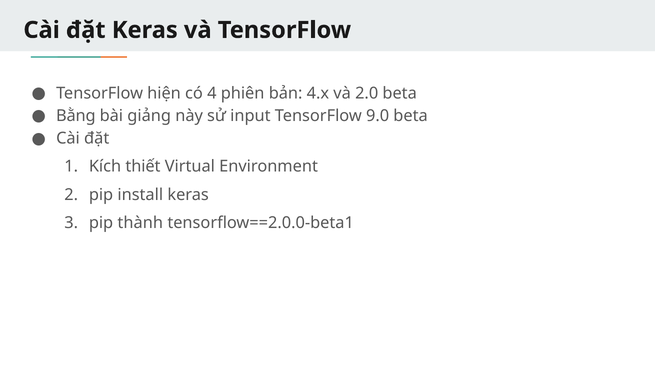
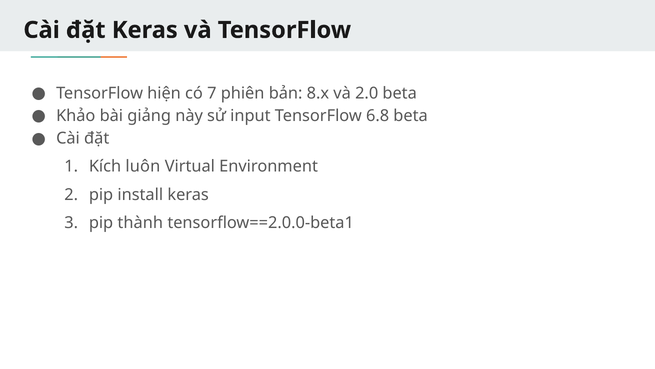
4: 4 -> 7
4.x: 4.x -> 8.x
Bằng: Bằng -> Khảo
9.0: 9.0 -> 6.8
thiết: thiết -> luôn
